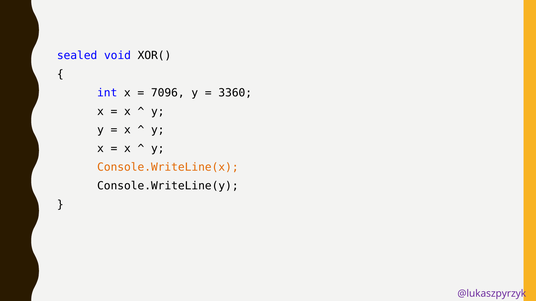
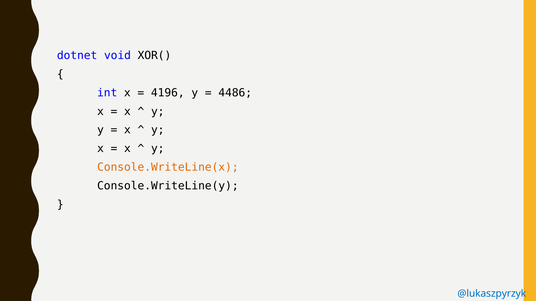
sealed: sealed -> dotnet
7096: 7096 -> 4196
3360: 3360 -> 4486
@lukaszpyrzyk colour: purple -> blue
